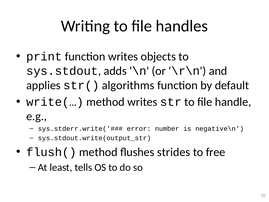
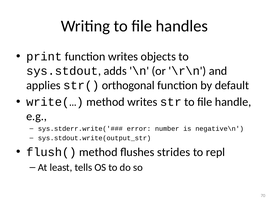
algorithms: algorithms -> orthogonal
free: free -> repl
